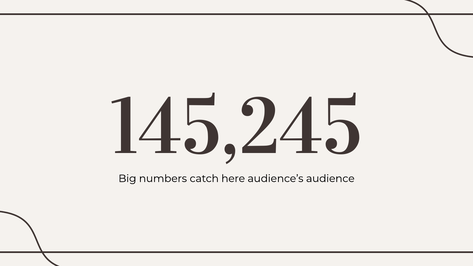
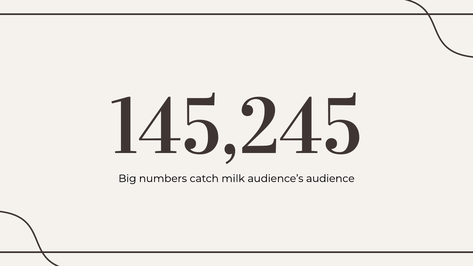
here: here -> milk
